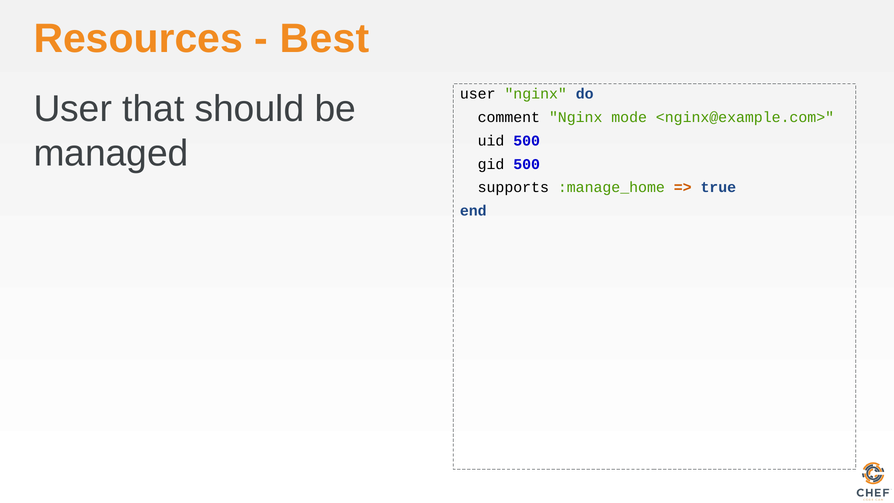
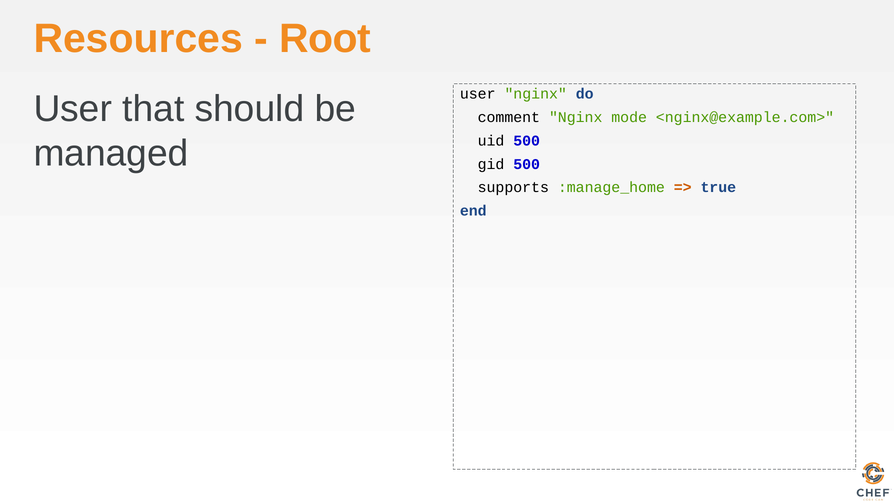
Best: Best -> Root
